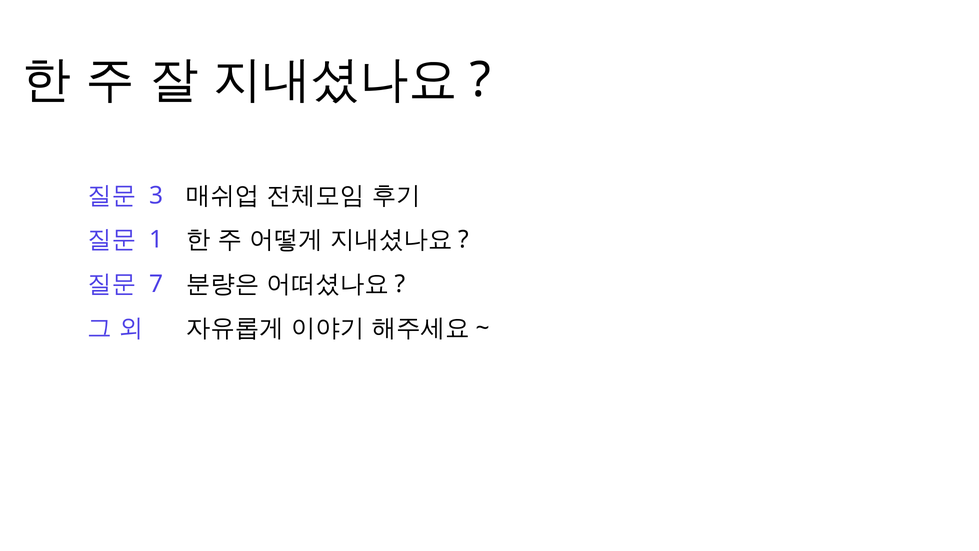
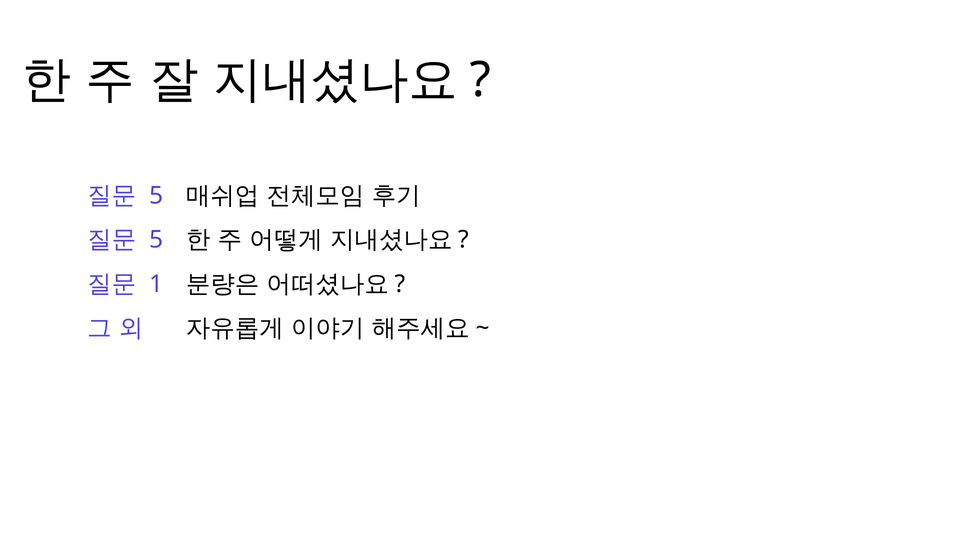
3 at (156, 196): 3 -> 5
1 at (156, 240): 1 -> 5
7: 7 -> 1
